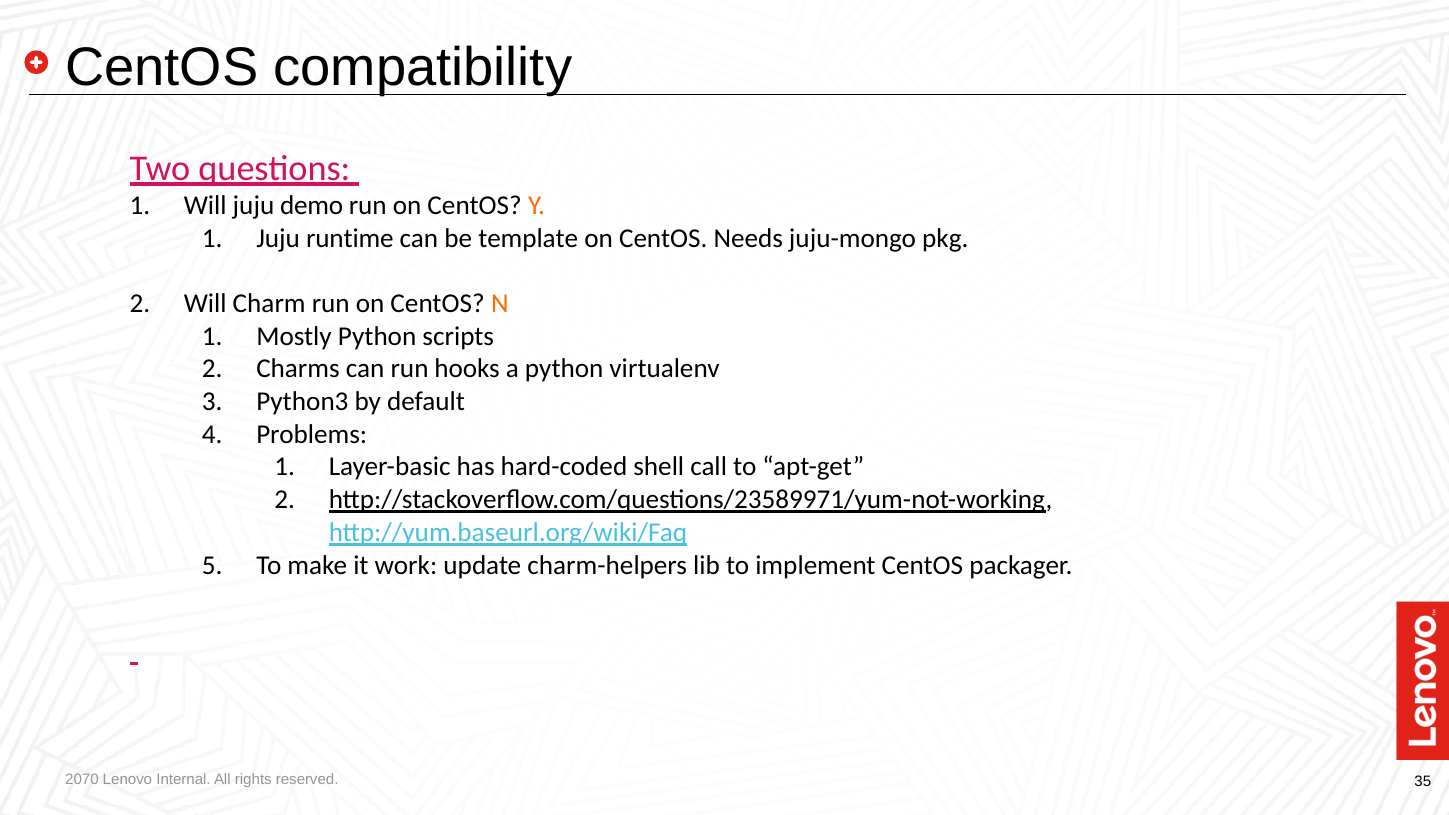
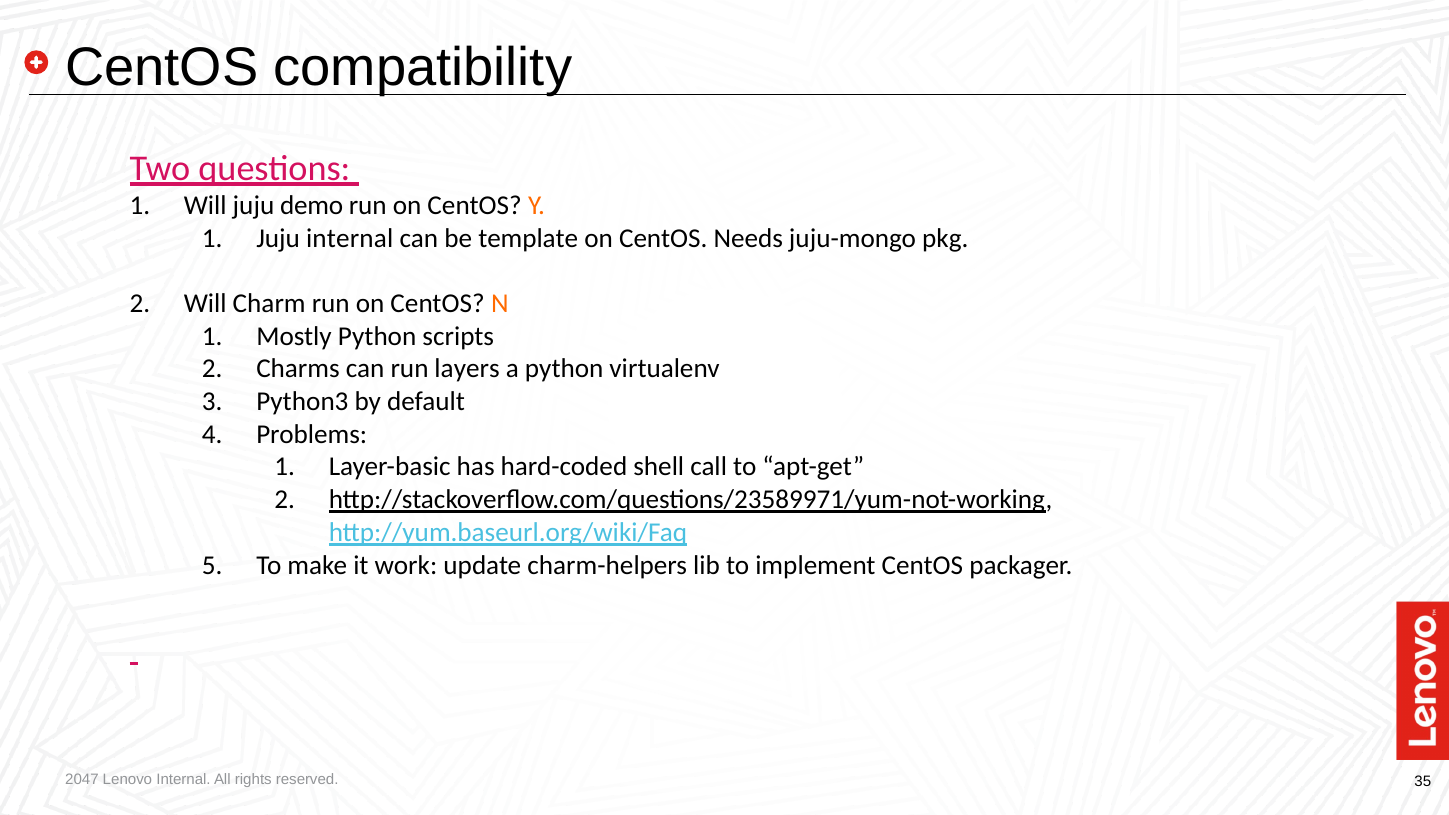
Juju runtime: runtime -> internal
hooks: hooks -> layers
2070: 2070 -> 2047
